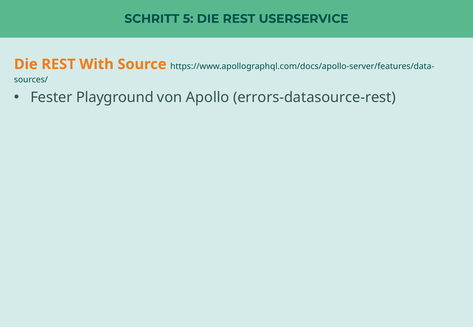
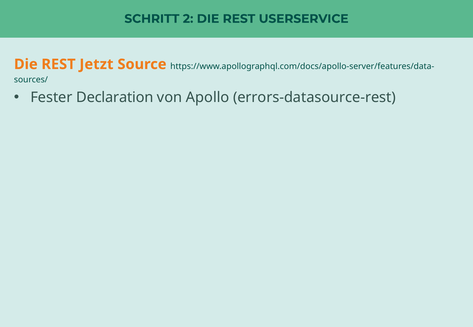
5: 5 -> 2
With: With -> Jetzt
Playground: Playground -> Declaration
